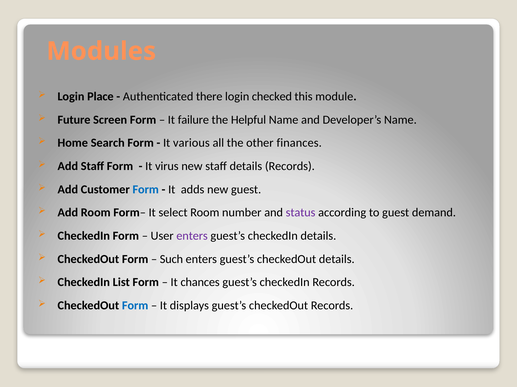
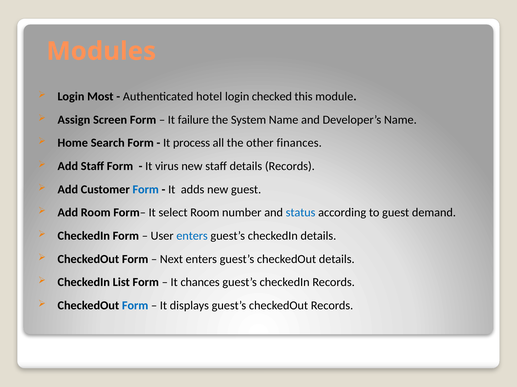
Place: Place -> Most
there: there -> hotel
Future: Future -> Assign
Helpful: Helpful -> System
various: various -> process
status colour: purple -> blue
enters at (192, 236) colour: purple -> blue
Such: Such -> Next
